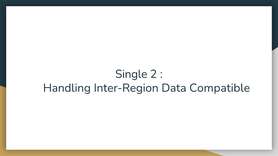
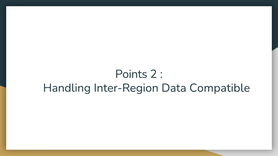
Single: Single -> Points
